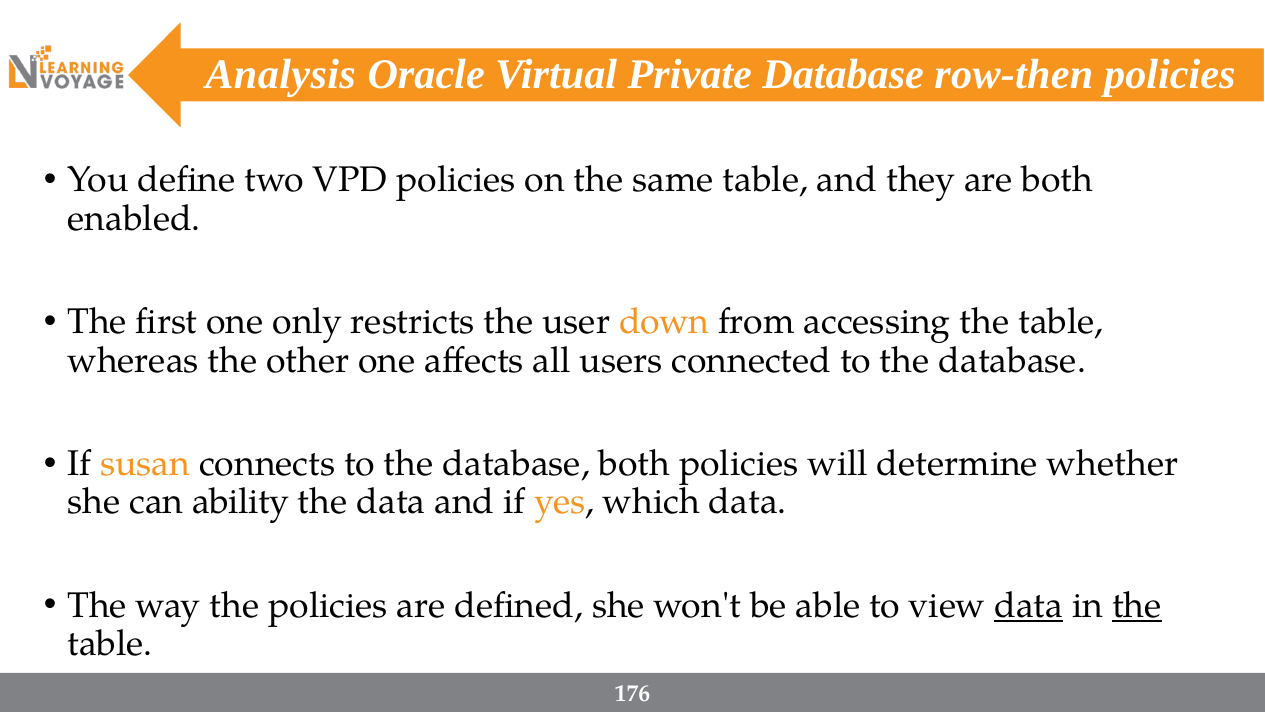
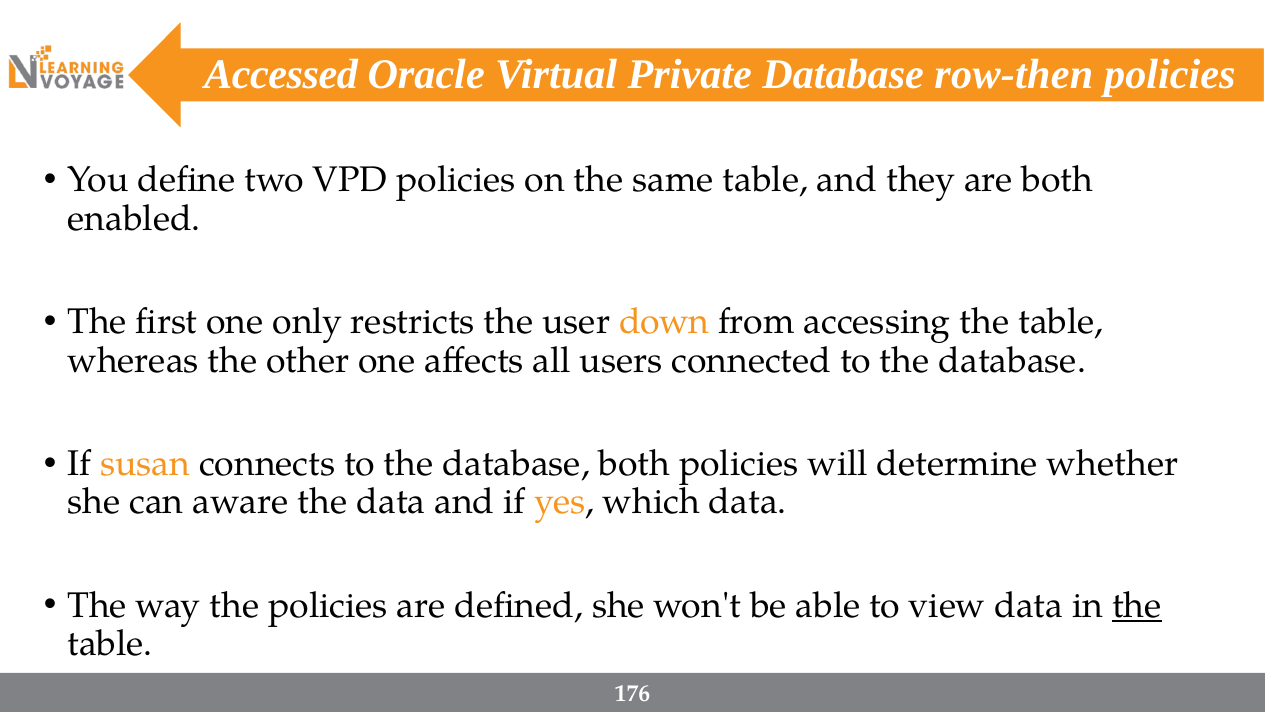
Analysis: Analysis -> Accessed
ability: ability -> aware
data at (1029, 605) underline: present -> none
